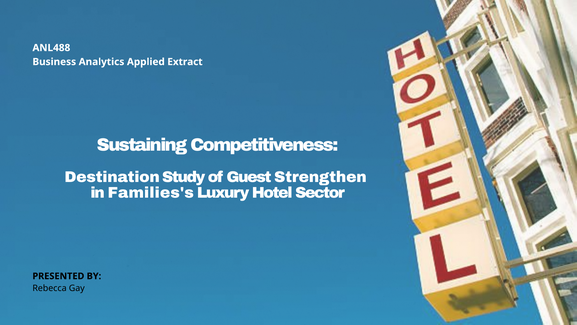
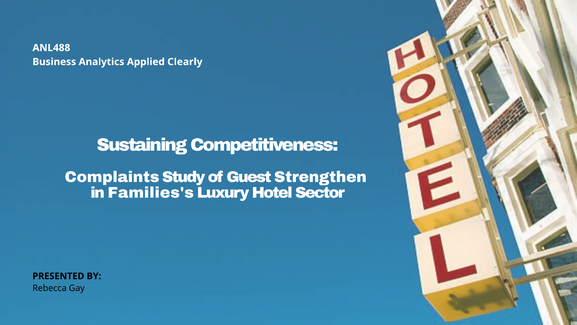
Extract: Extract -> Clearly
Destination: Destination -> Complaints
